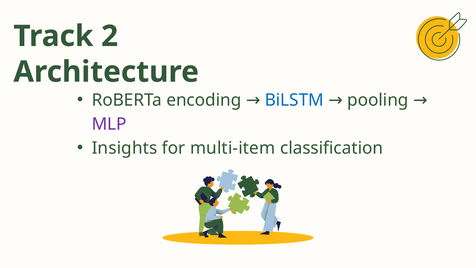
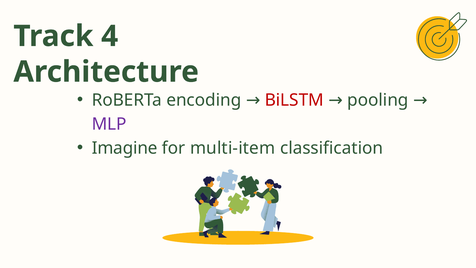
2: 2 -> 4
BiLSTM colour: blue -> red
Insights: Insights -> Imagine
